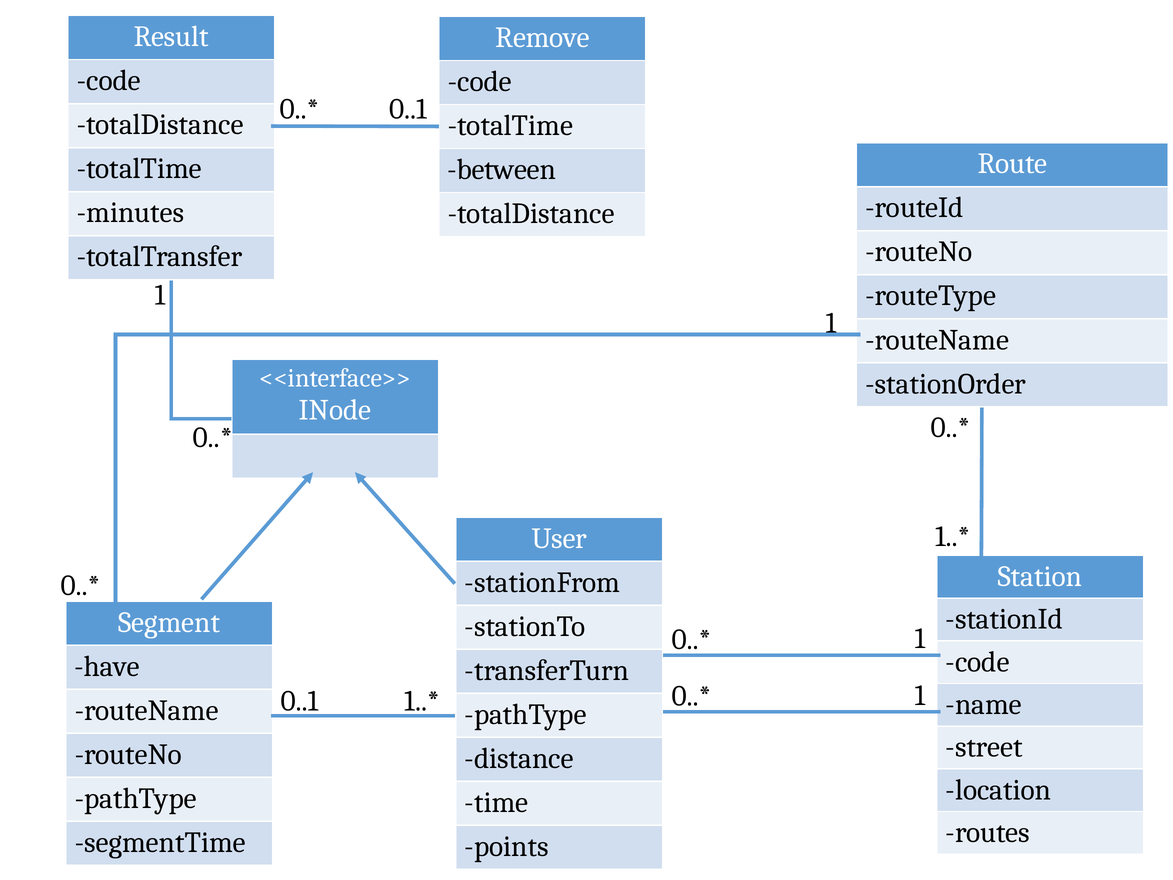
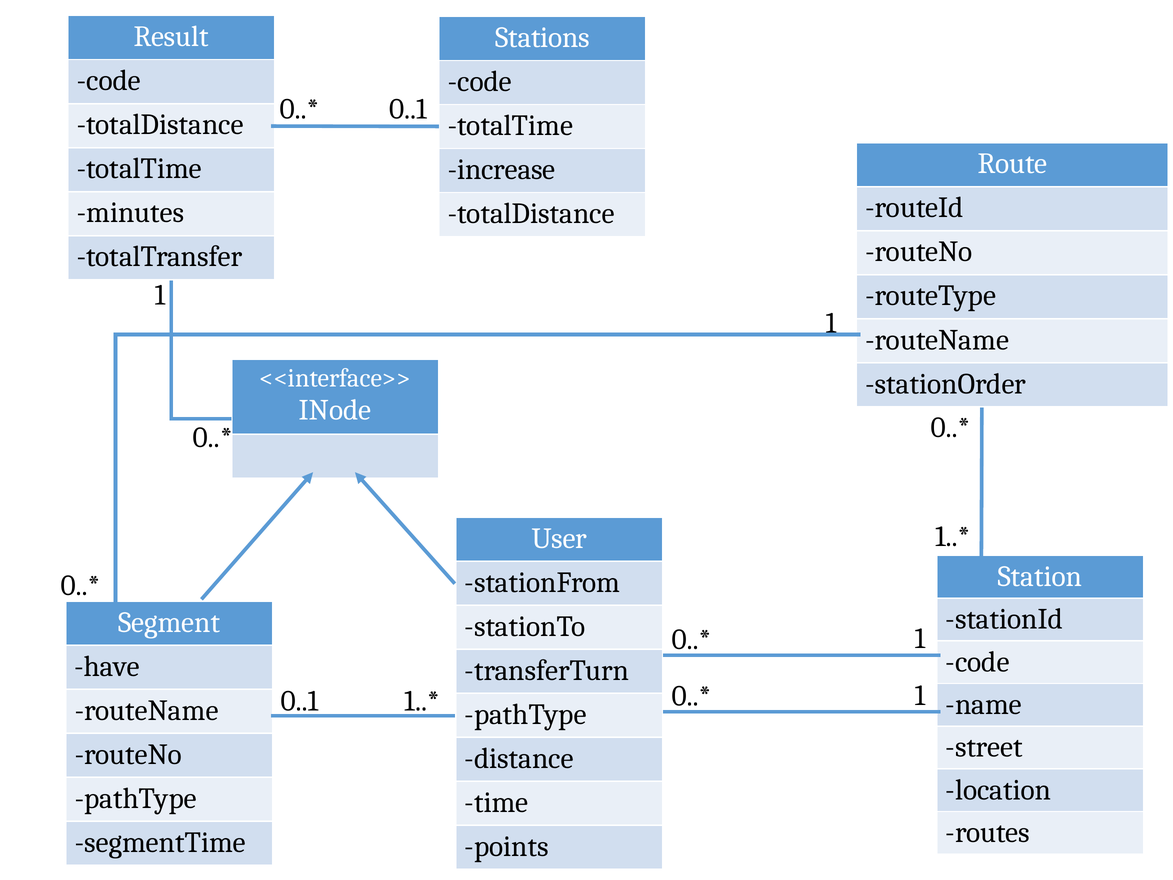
Remove: Remove -> Stations
between: between -> increase
